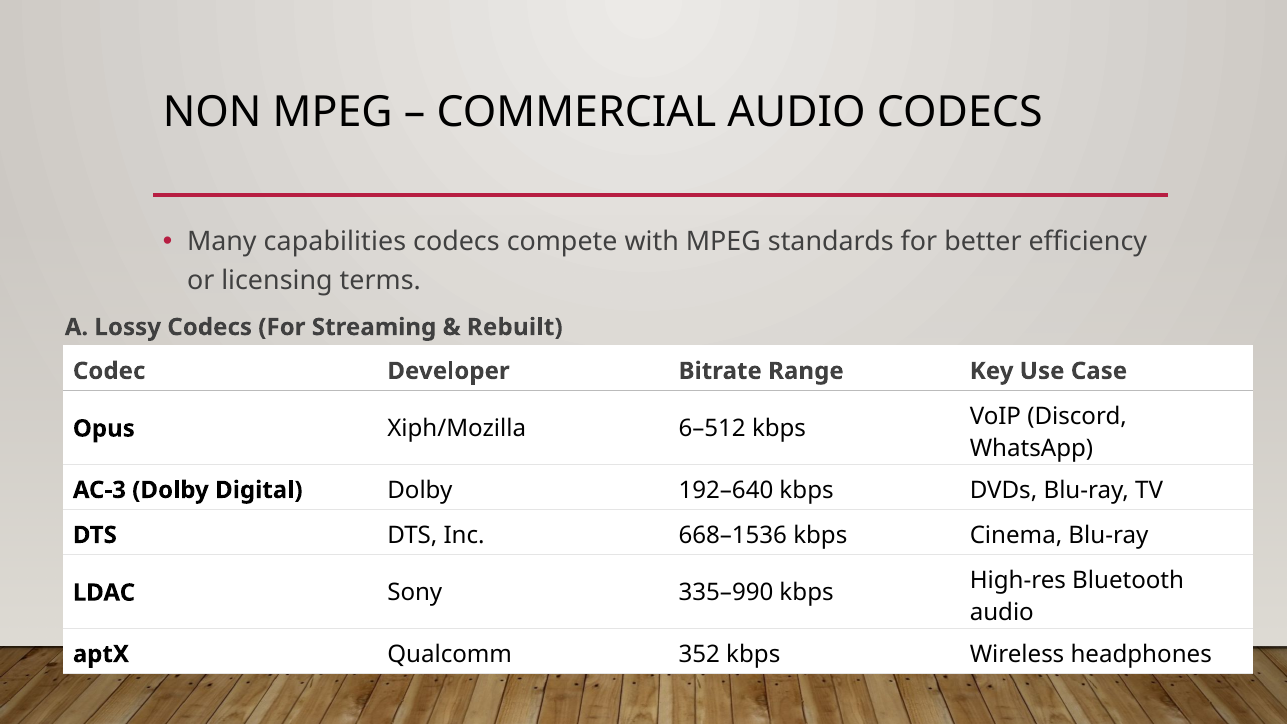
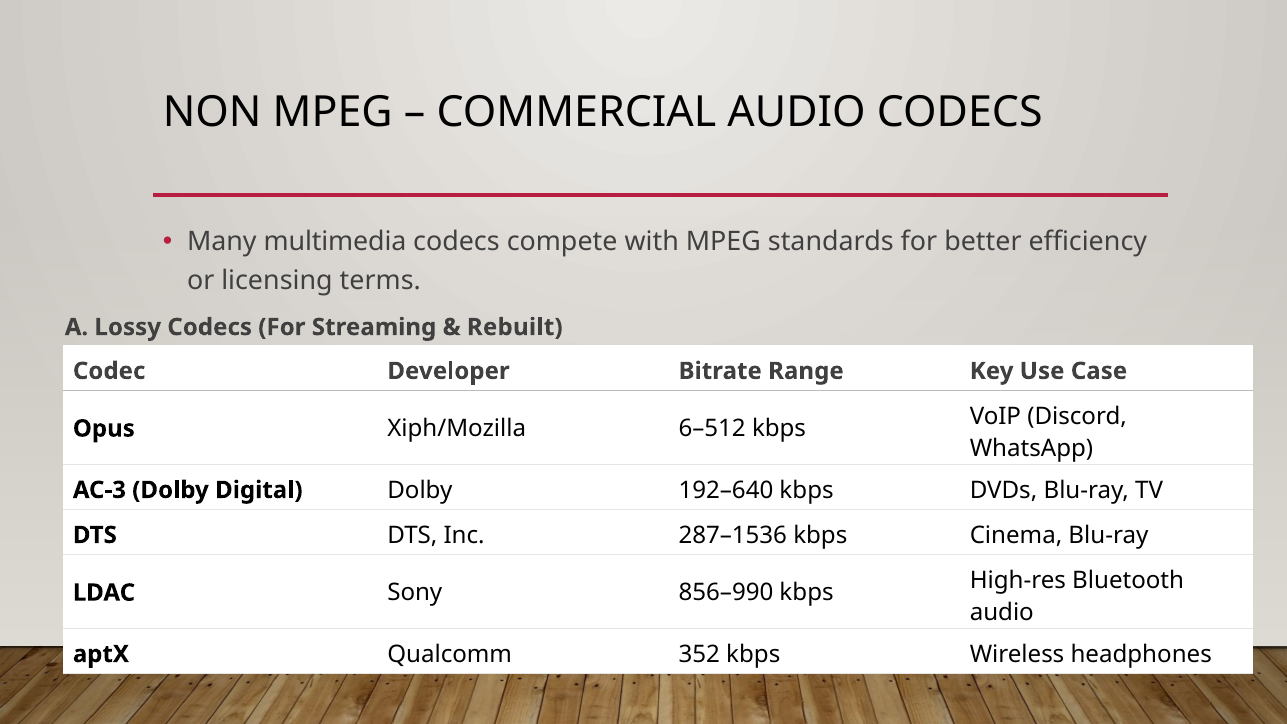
capabilities: capabilities -> multimedia
668–1536: 668–1536 -> 287–1536
335–990: 335–990 -> 856–990
